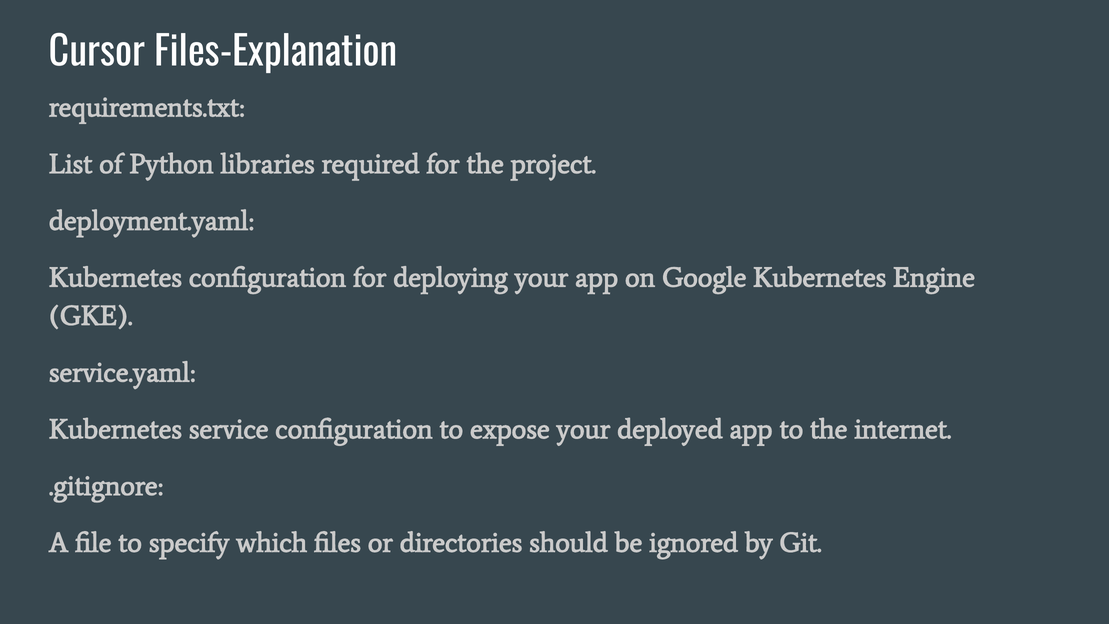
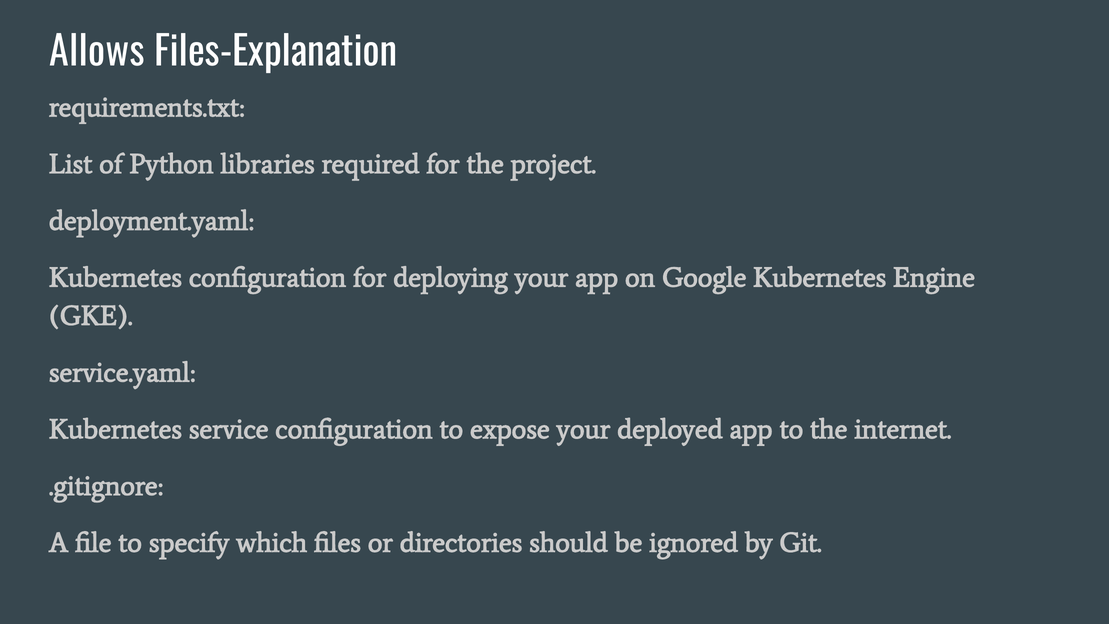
Cursor: Cursor -> Allows
